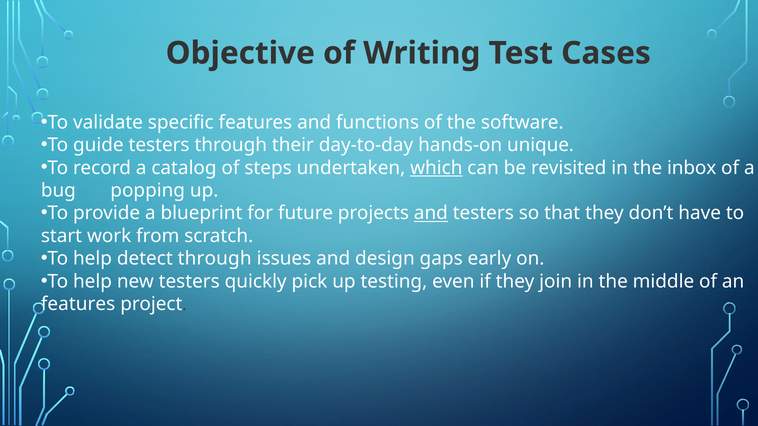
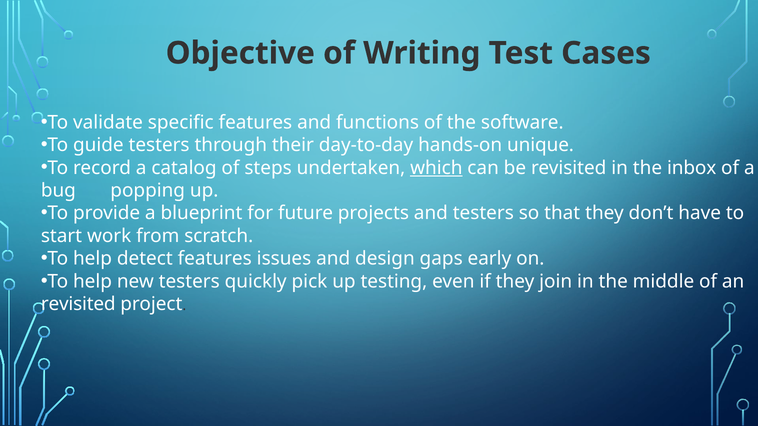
and at (431, 213) underline: present -> none
detect through: through -> features
features at (78, 304): features -> revisited
